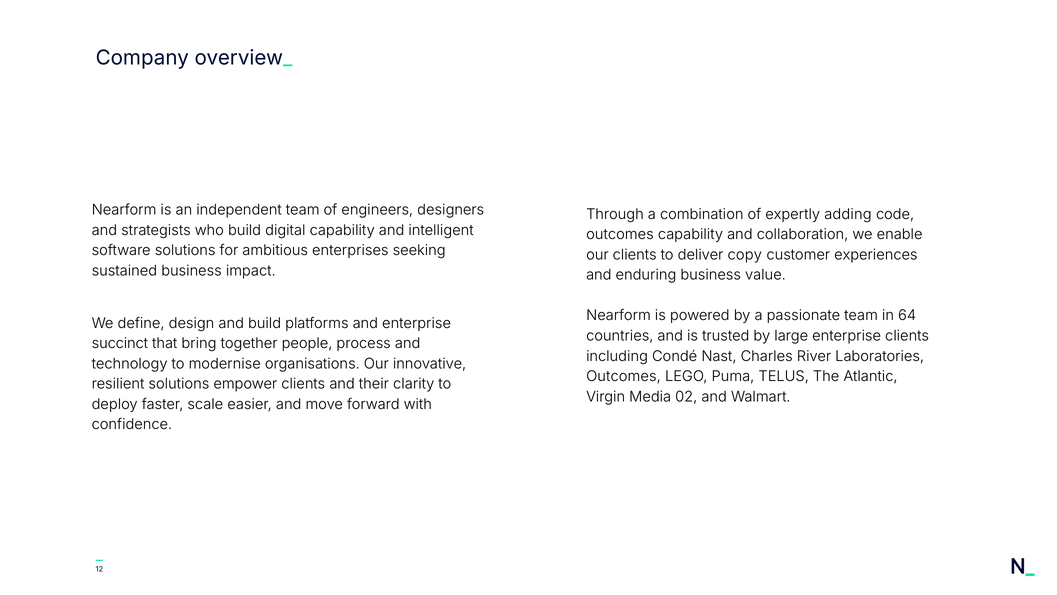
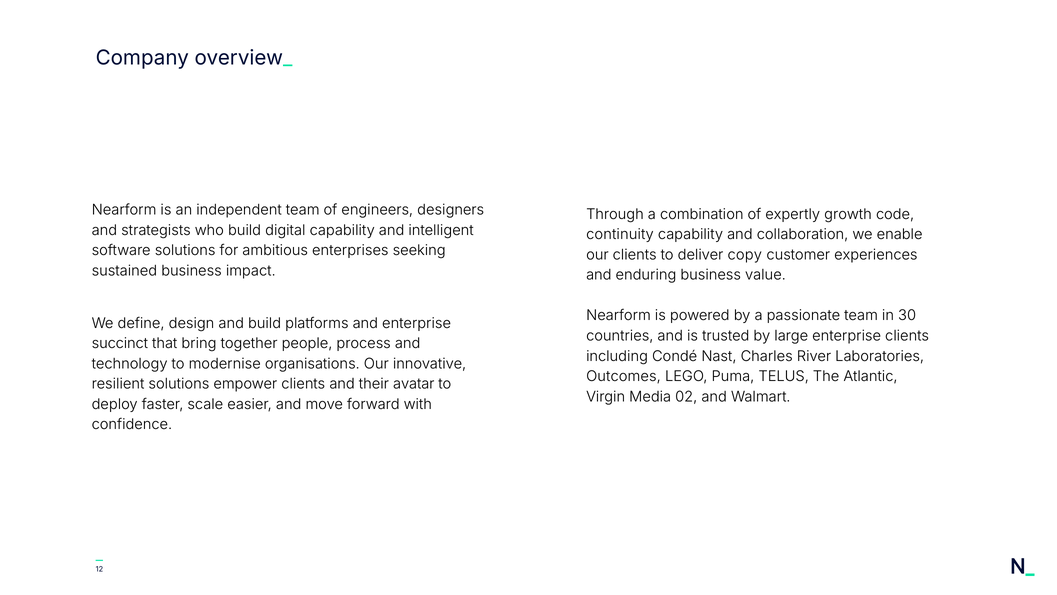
adding: adding -> growth
outcomes at (620, 234): outcomes -> continuity
64: 64 -> 30
clarity: clarity -> avatar
